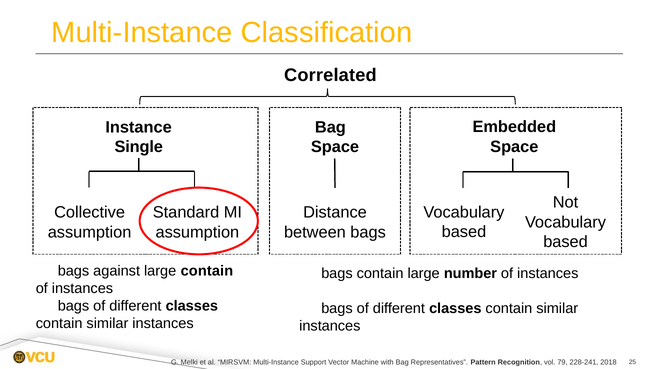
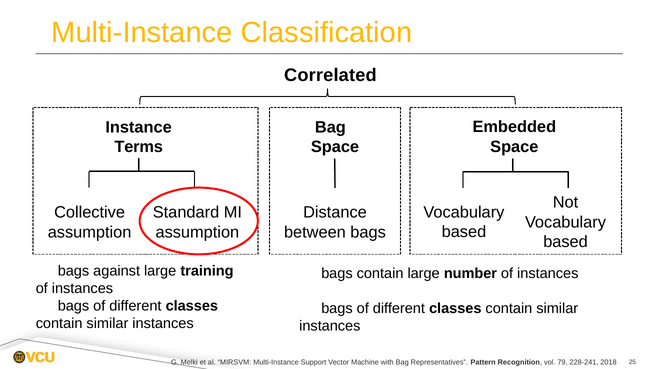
Single: Single -> Terms
large contain: contain -> training
